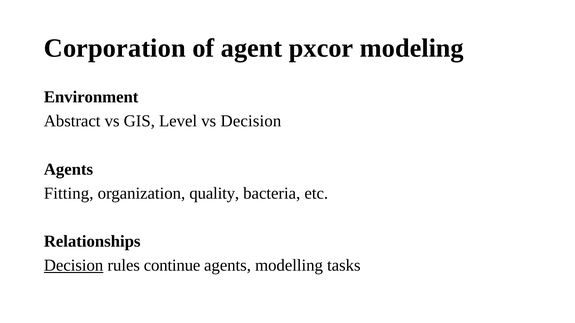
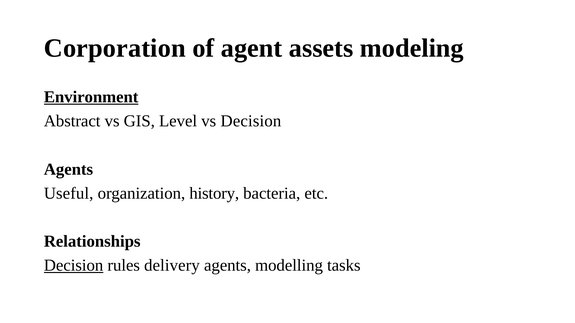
pxcor: pxcor -> assets
Environment underline: none -> present
Fitting: Fitting -> Useful
quality: quality -> history
continue: continue -> delivery
